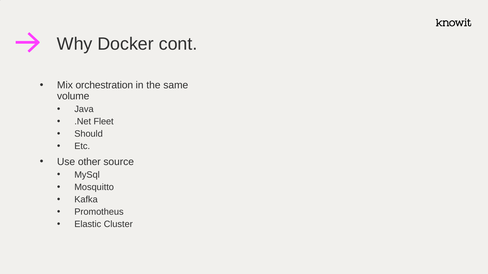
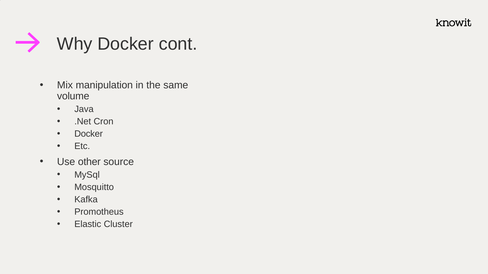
orchestration: orchestration -> manipulation
Fleet: Fleet -> Cron
Should at (89, 134): Should -> Docker
